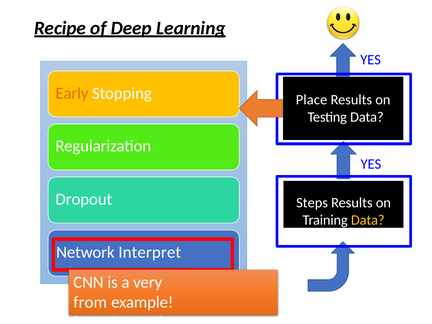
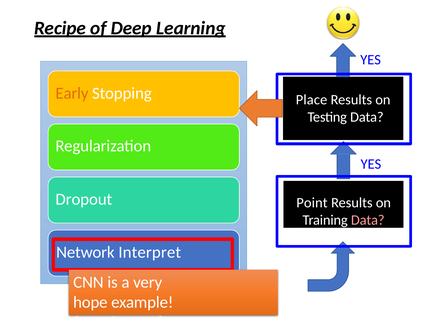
Steps: Steps -> Point
Data at (368, 220) colour: yellow -> pink
from: from -> hope
